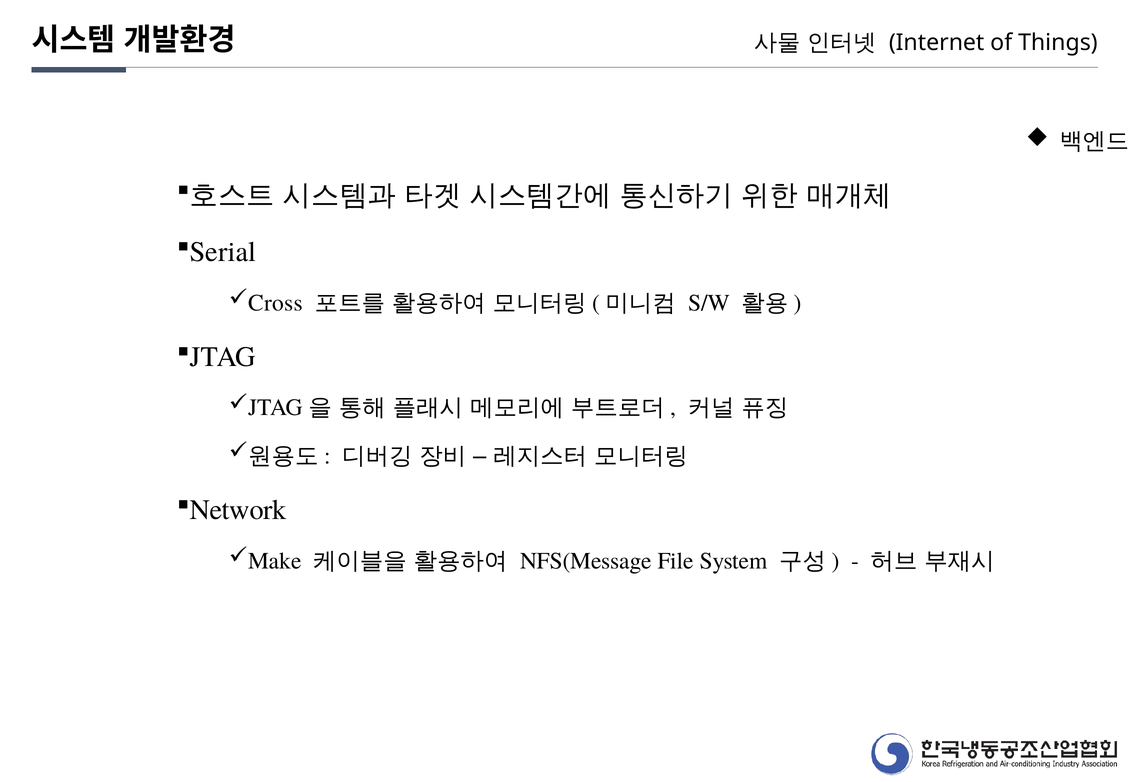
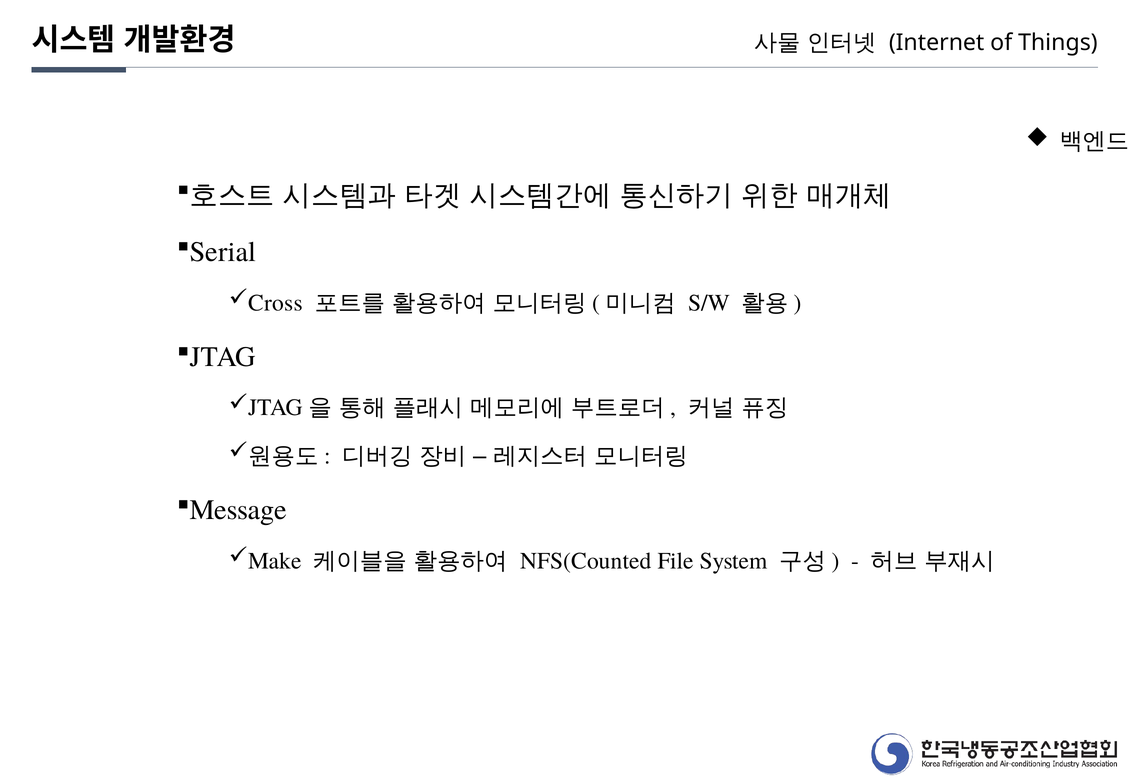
Network: Network -> Message
NFS(Message: NFS(Message -> NFS(Counted
